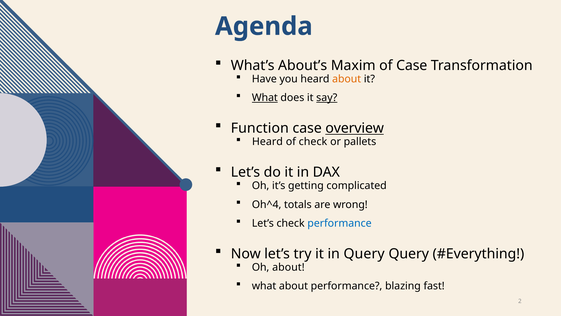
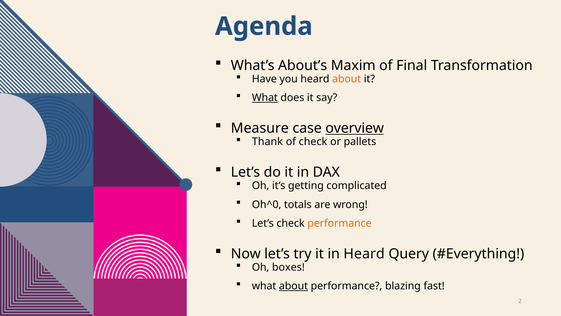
of Case: Case -> Final
say underline: present -> none
Function: Function -> Measure
Heard at (267, 142): Heard -> Thank
Oh^4: Oh^4 -> Oh^0
performance at (340, 223) colour: blue -> orange
in Query: Query -> Heard
Oh about: about -> boxes
about at (293, 286) underline: none -> present
